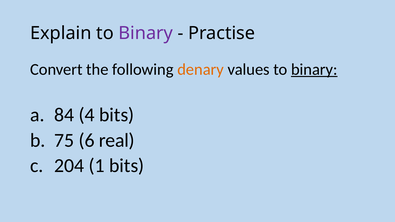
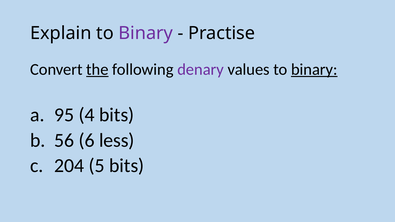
the underline: none -> present
denary colour: orange -> purple
84: 84 -> 95
75: 75 -> 56
real: real -> less
1: 1 -> 5
